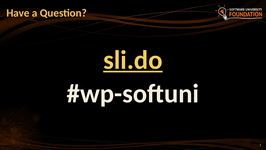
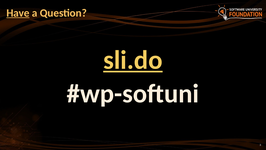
Have underline: none -> present
